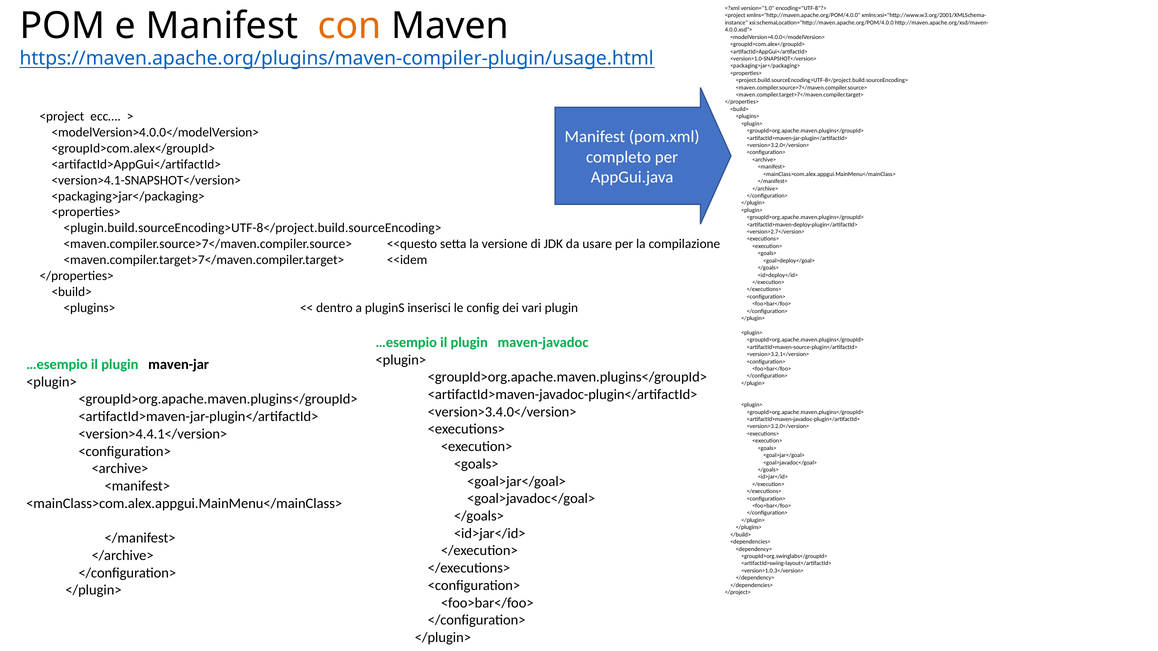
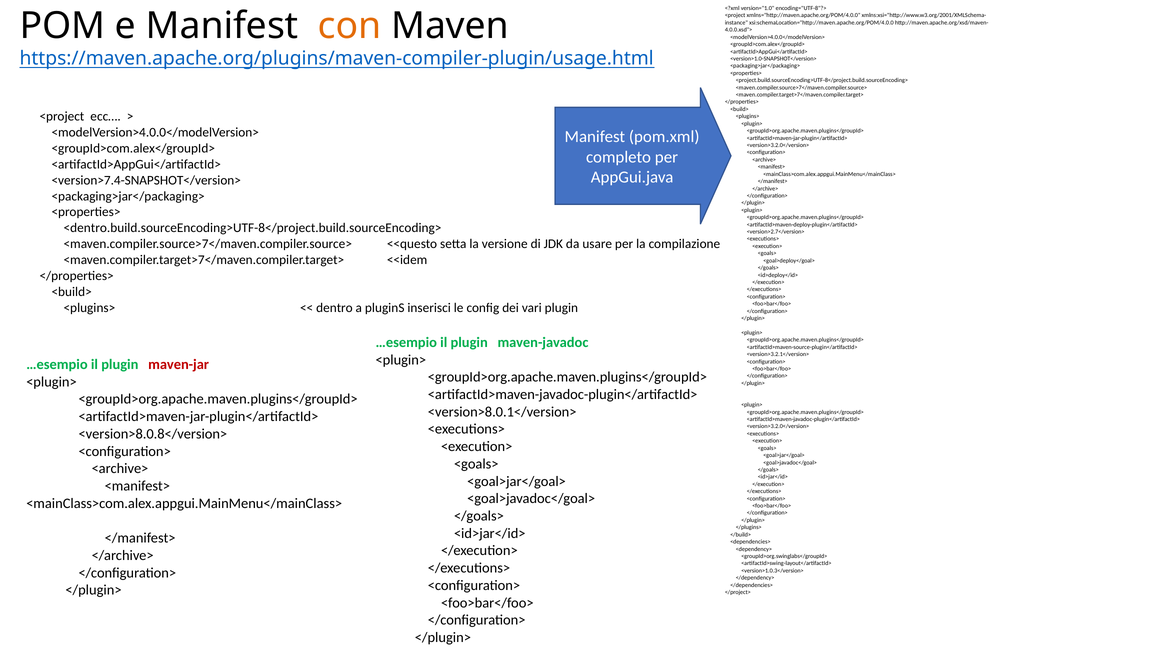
<version>4.1-SNAPSHOT</version>: <version>4.1-SNAPSHOT</version> -> <version>7.4-SNAPSHOT</version>
<plugin.build.sourceEncoding>UTF-8</project.build.sourceEncoding>: <plugin.build.sourceEncoding>UTF-8</project.build.sourceEncoding> -> <dentro.build.sourceEncoding>UTF-8</project.build.sourceEncoding>
maven-jar colour: black -> red
<version>3.4.0</version>: <version>3.4.0</version> -> <version>8.0.1</version>
<version>4.4.1</version>: <version>4.4.1</version> -> <version>8.0.8</version>
